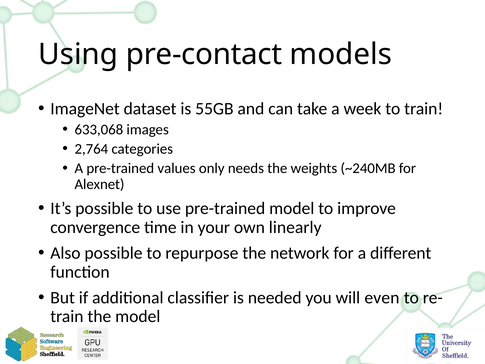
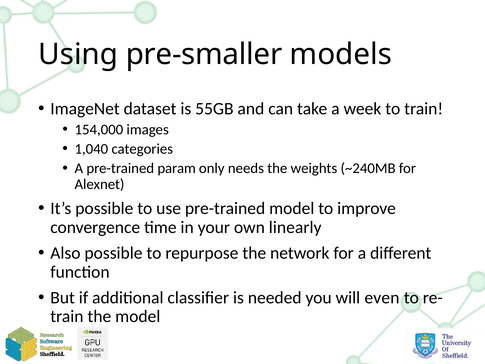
pre-contact: pre-contact -> pre-smaller
633,068: 633,068 -> 154,000
2,764: 2,764 -> 1,040
values: values -> param
